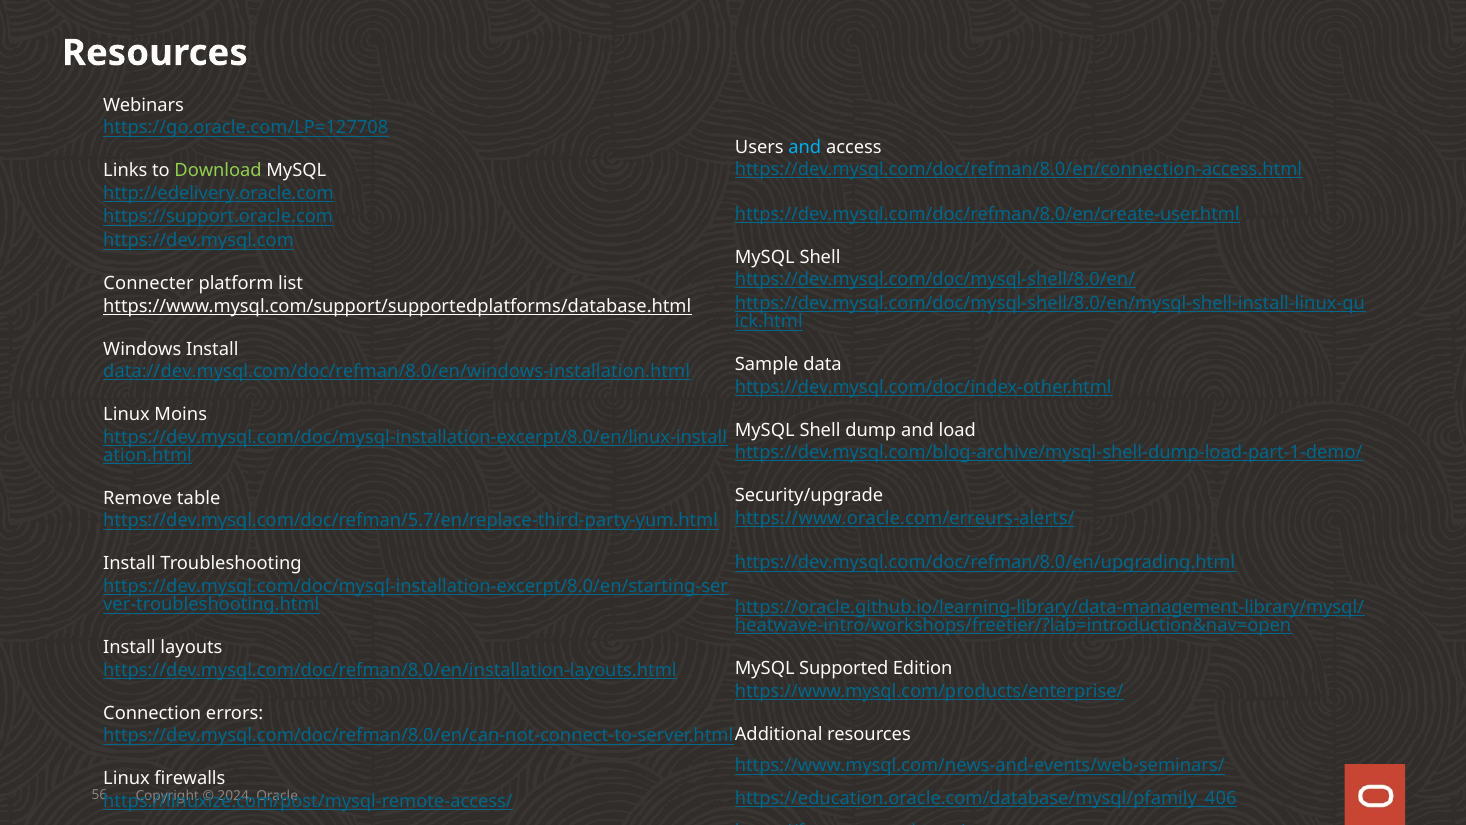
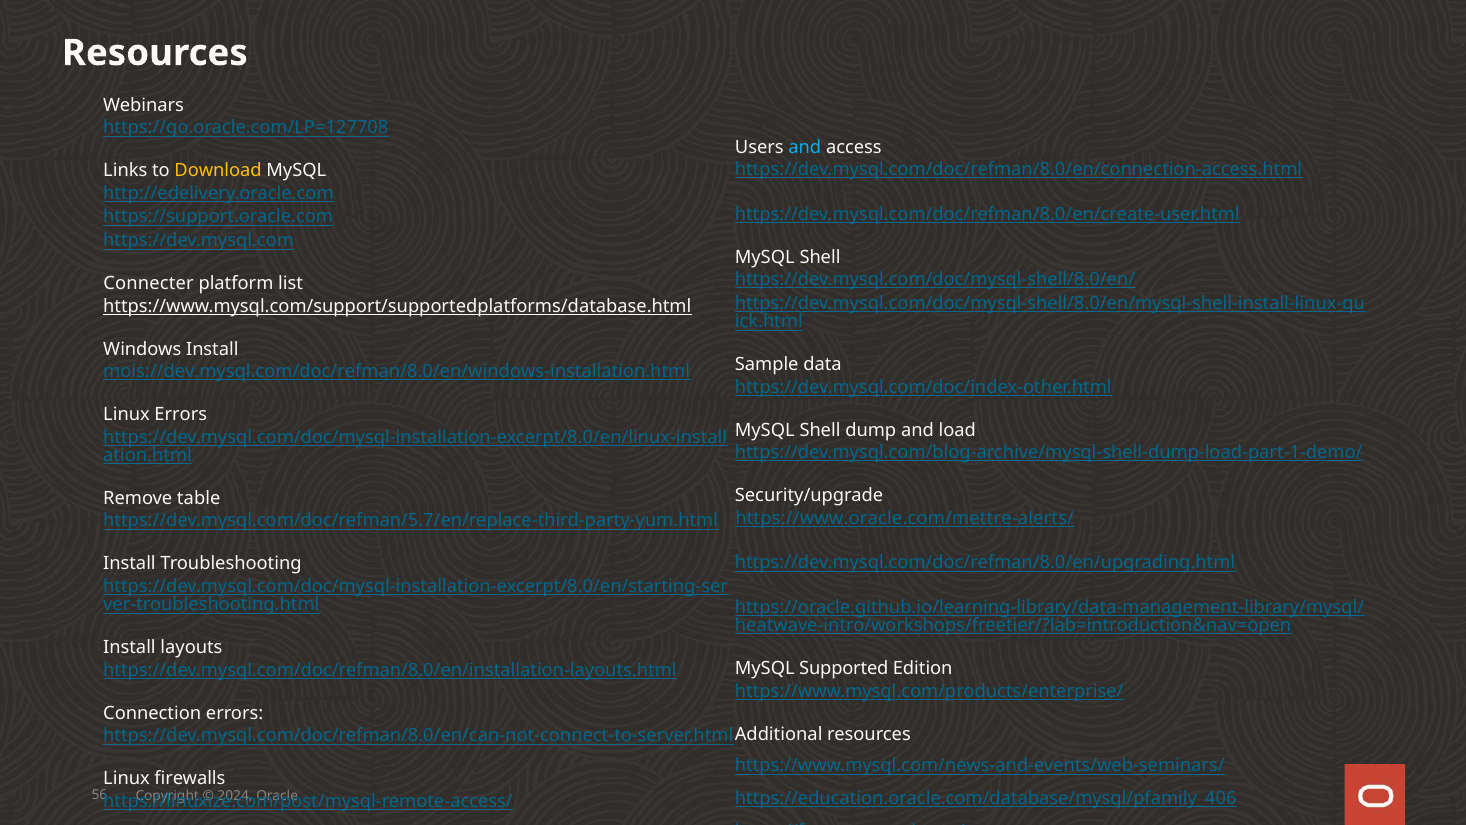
Download colour: light green -> yellow
data://dev.mysql.com/doc/refman/8.0/en/windows-installation.html: data://dev.mysql.com/doc/refman/8.0/en/windows-installation.html -> mois://dev.mysql.com/doc/refman/8.0/en/windows-installation.html
Linux Moins: Moins -> Errors
https://www.oracle.com/erreurs-alerts/: https://www.oracle.com/erreurs-alerts/ -> https://www.oracle.com/mettre-alerts/
